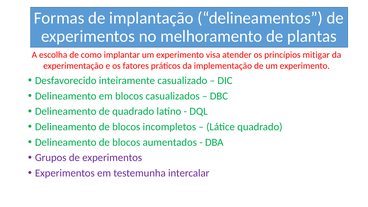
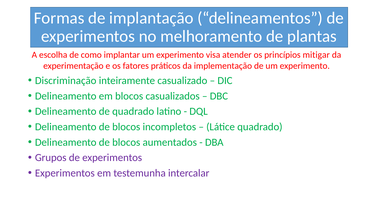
Desfavorecido: Desfavorecido -> Discriminação
